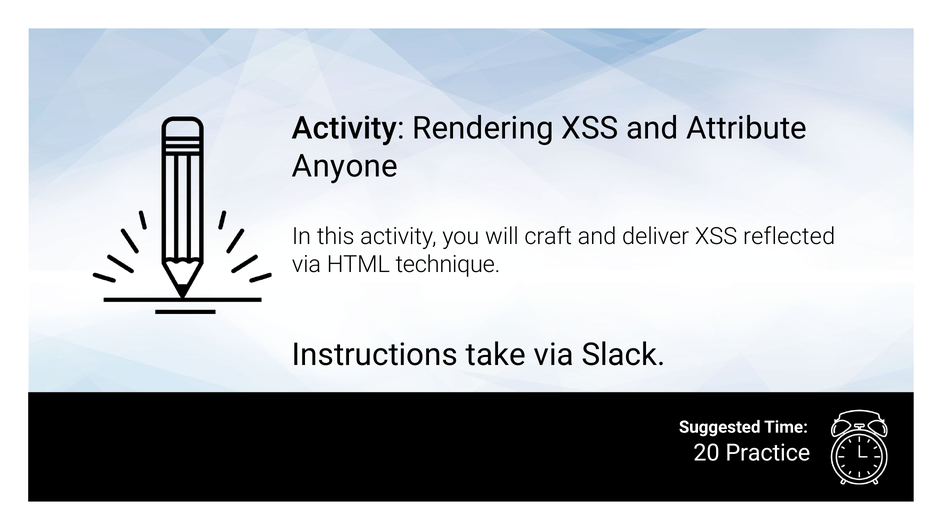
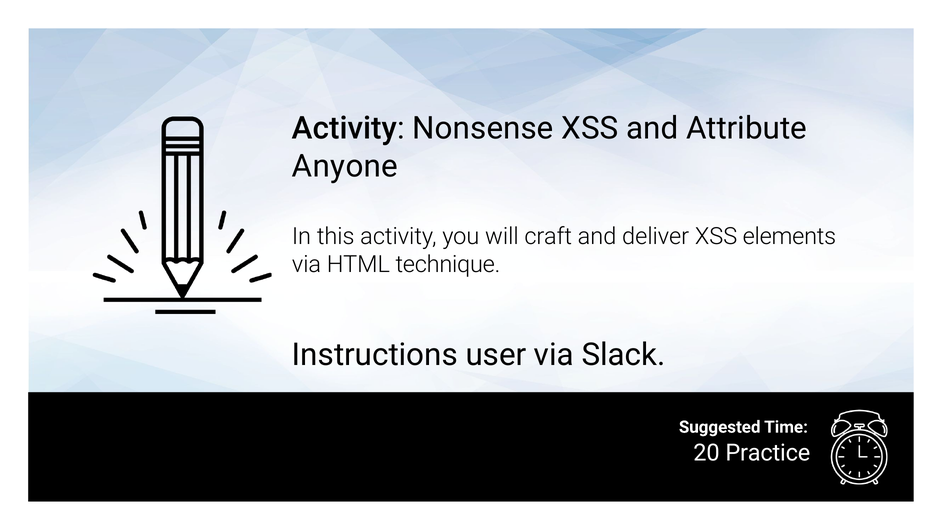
Rendering: Rendering -> Nonsense
reflected: reflected -> elements
take: take -> user
